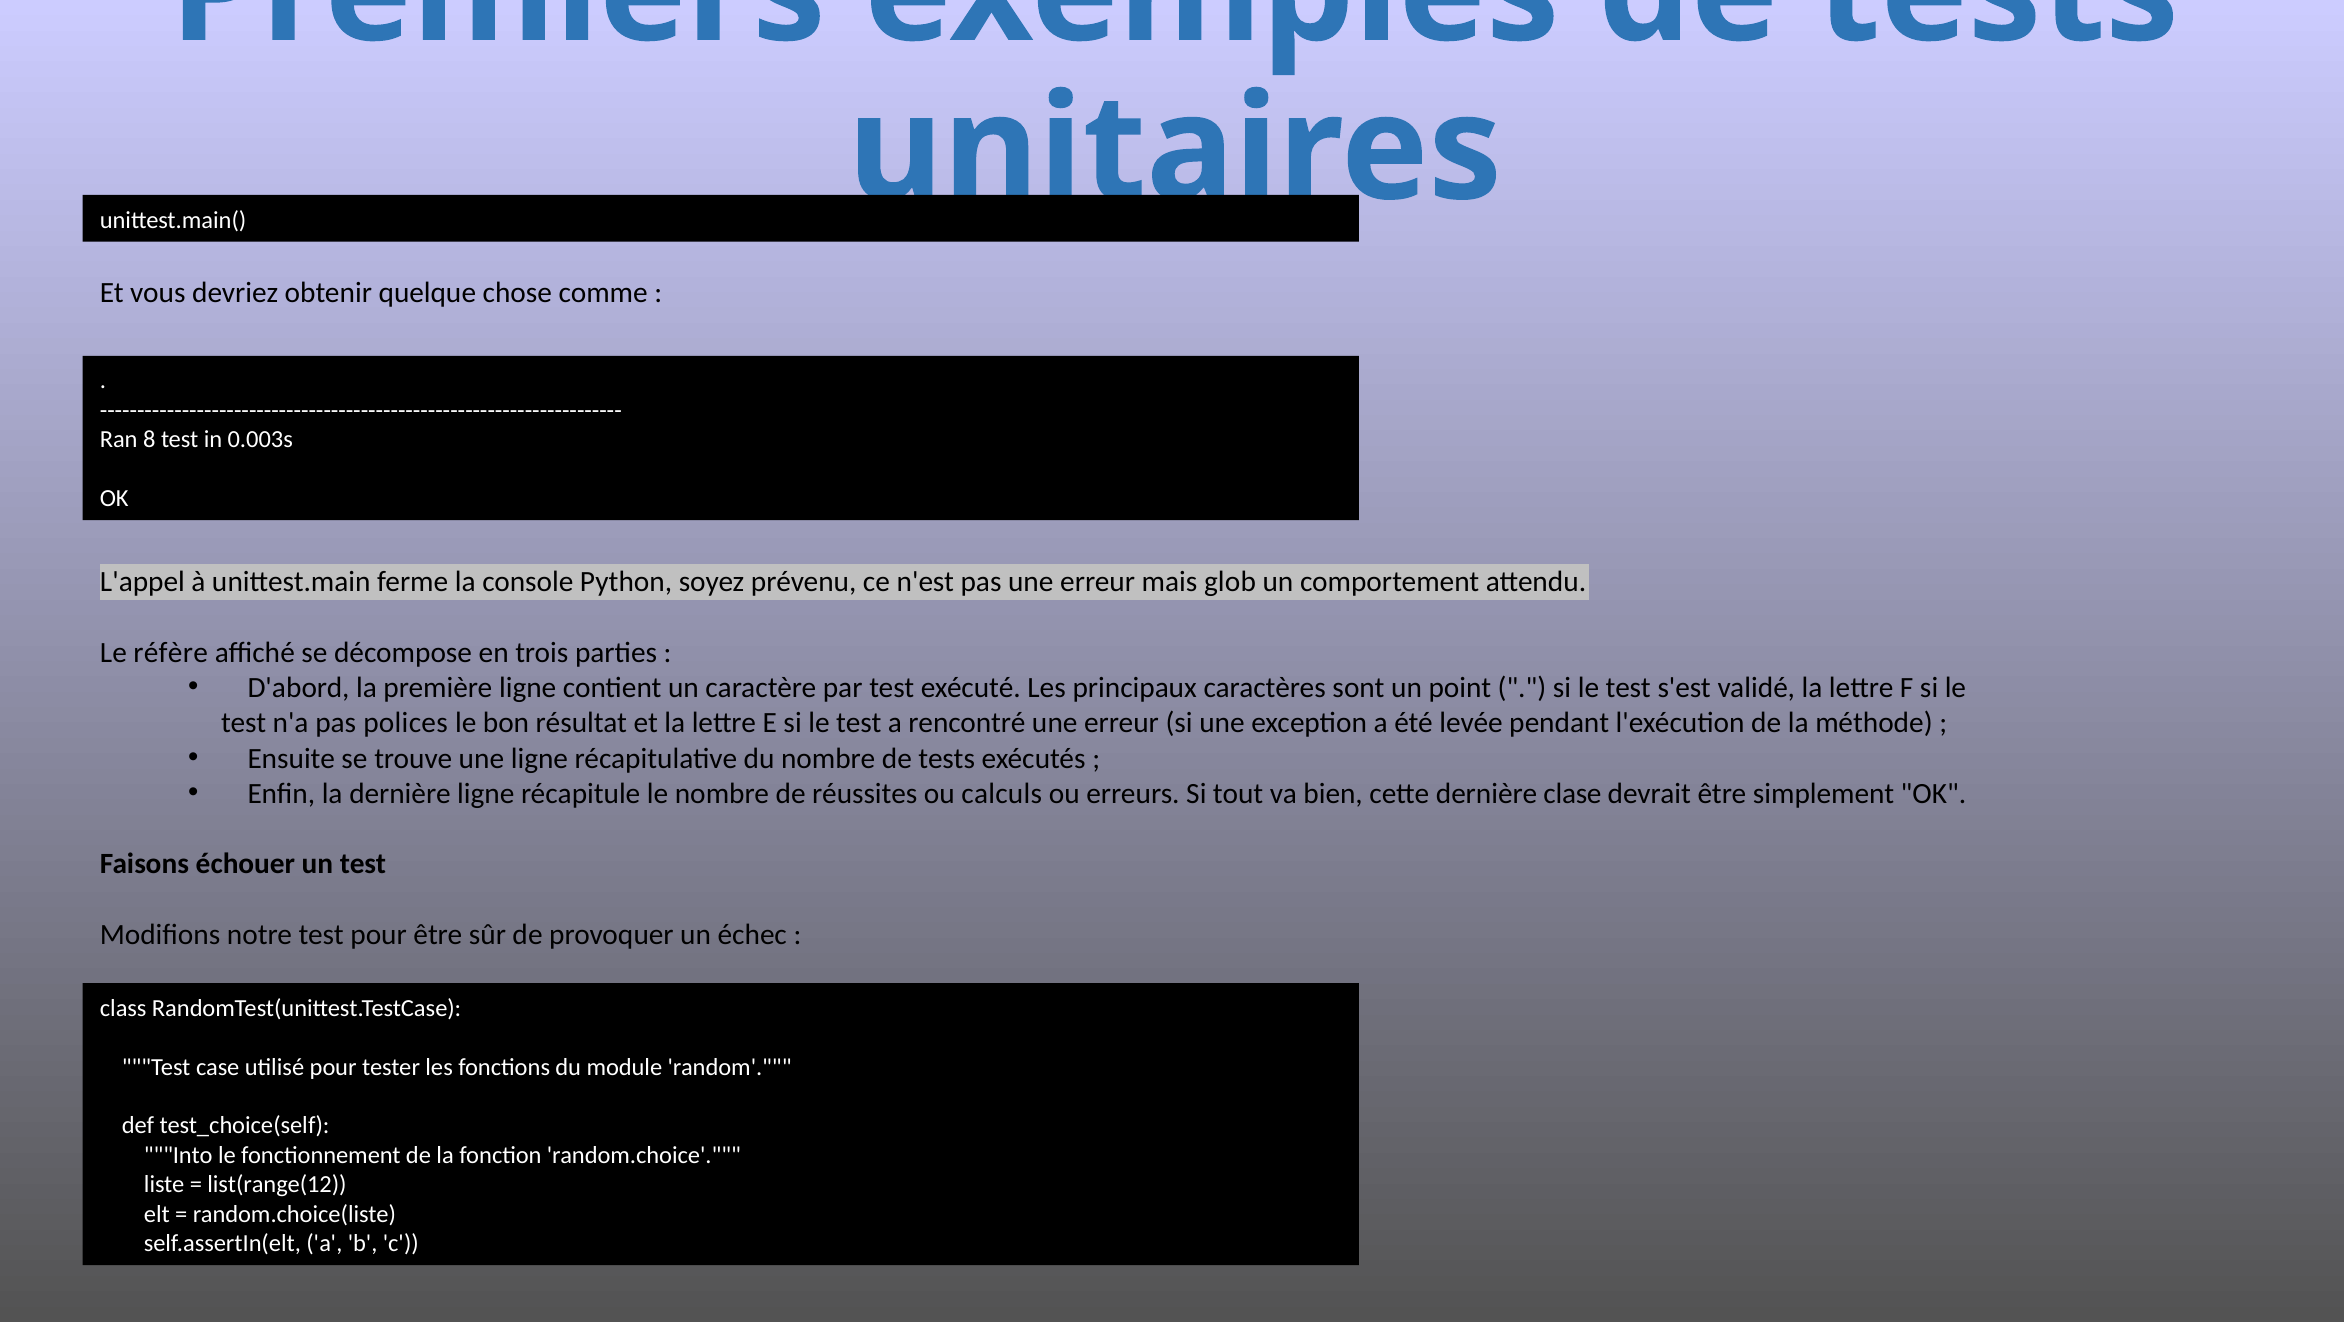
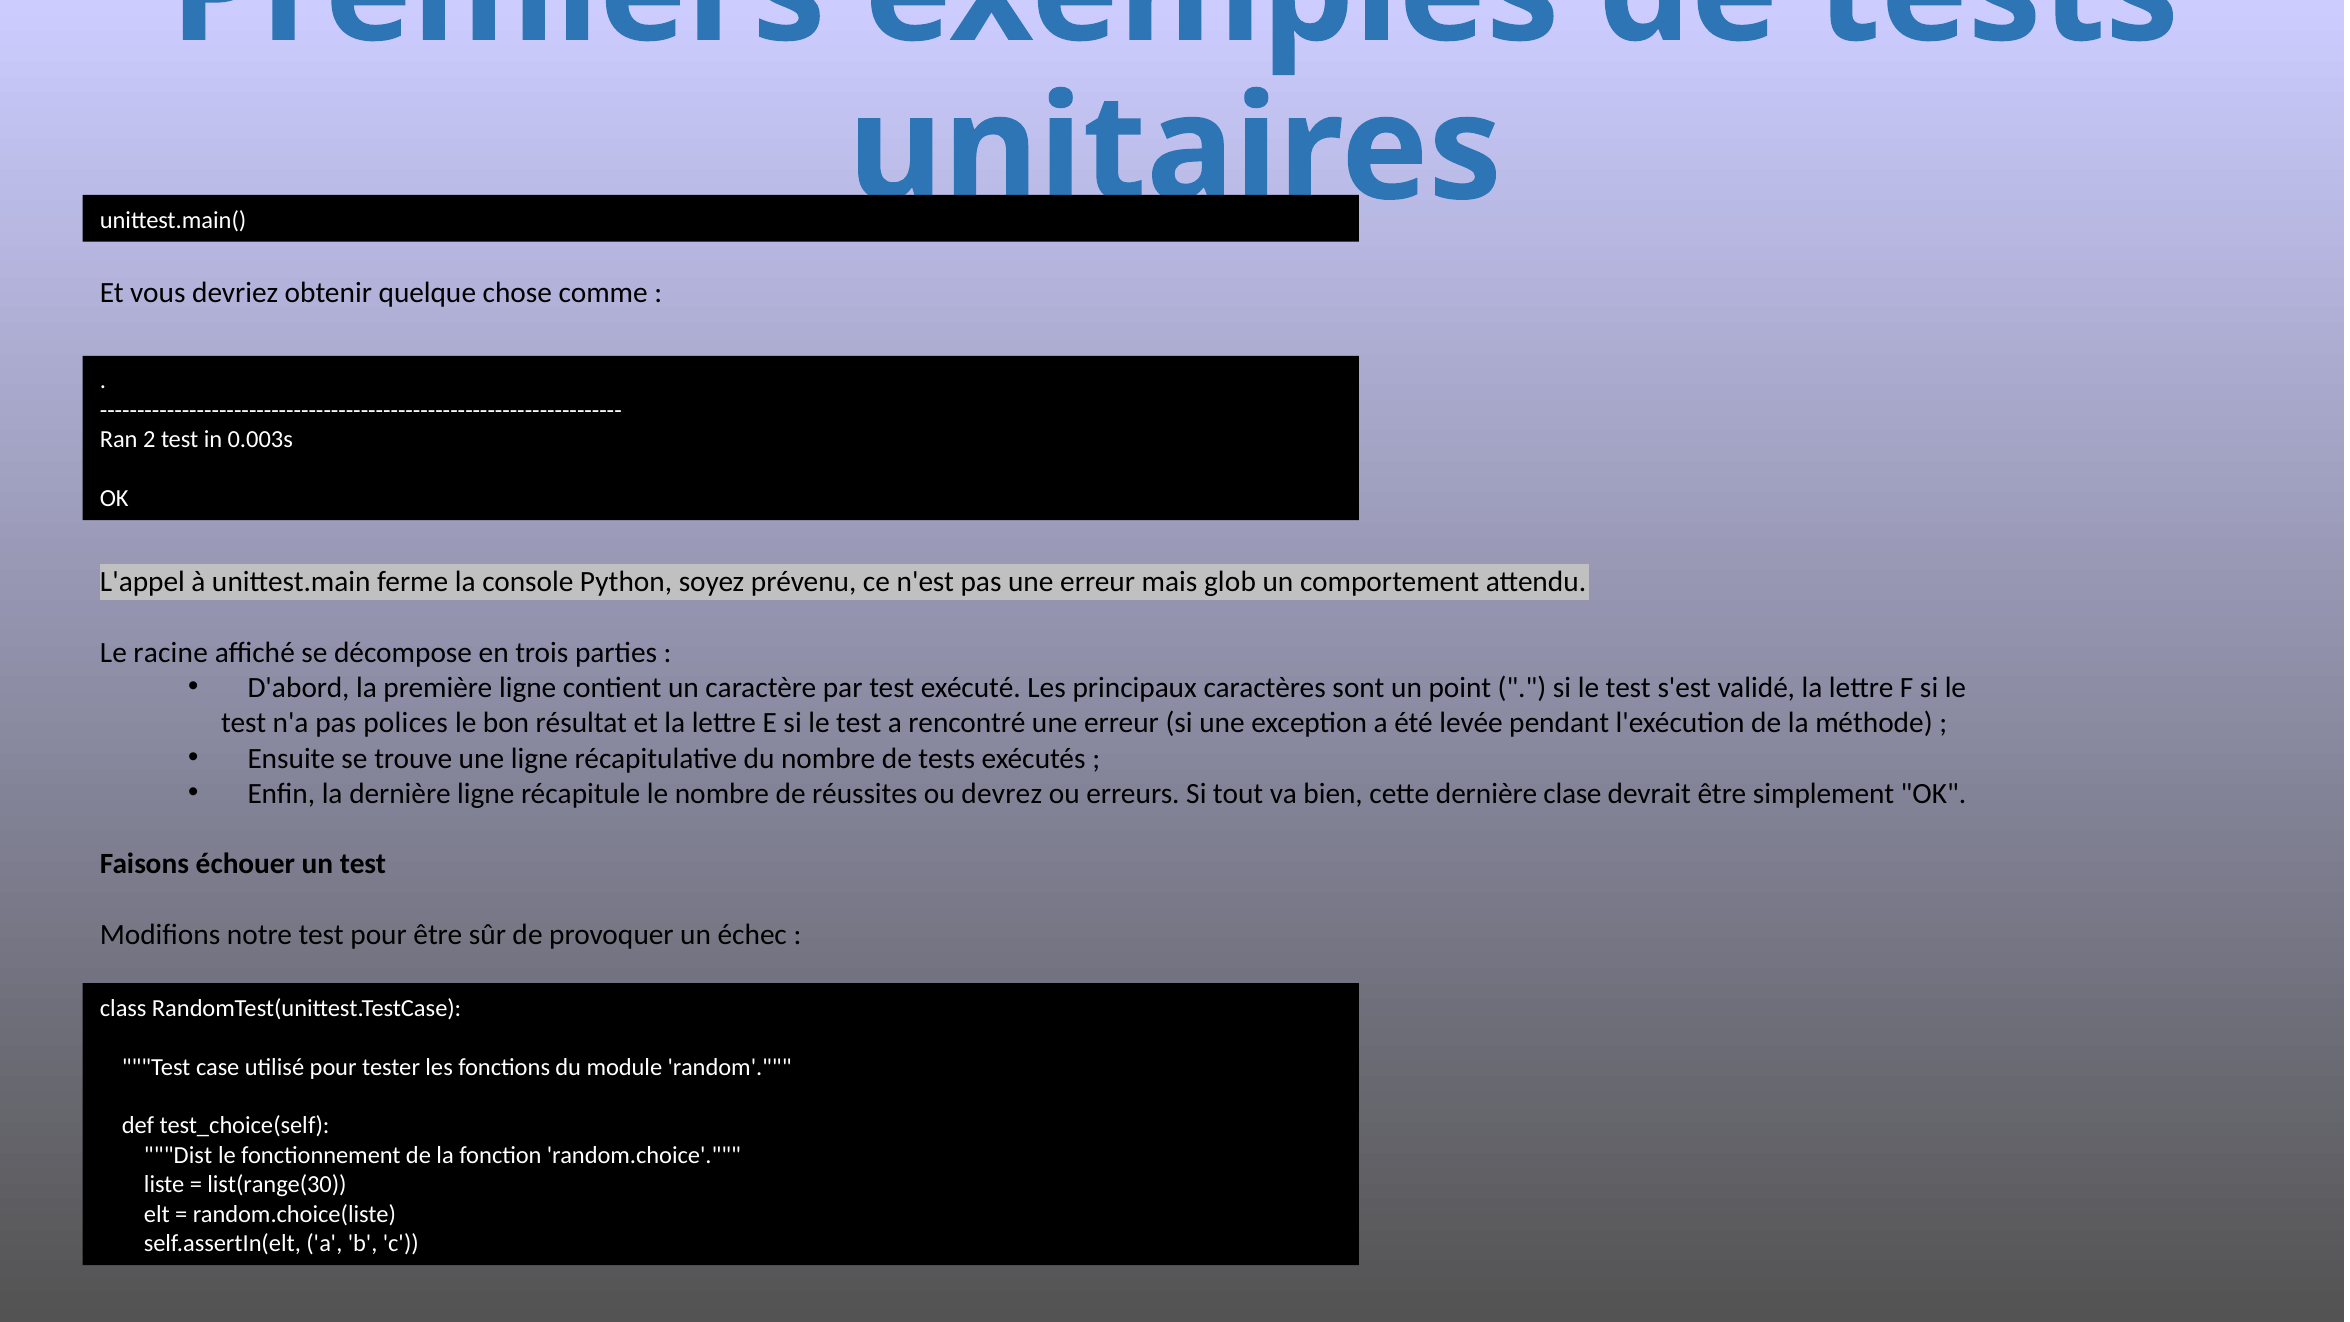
8: 8 -> 2
réfère: réfère -> racine
calculs: calculs -> devrez
Into: Into -> Dist
list(range(12: list(range(12 -> list(range(30
